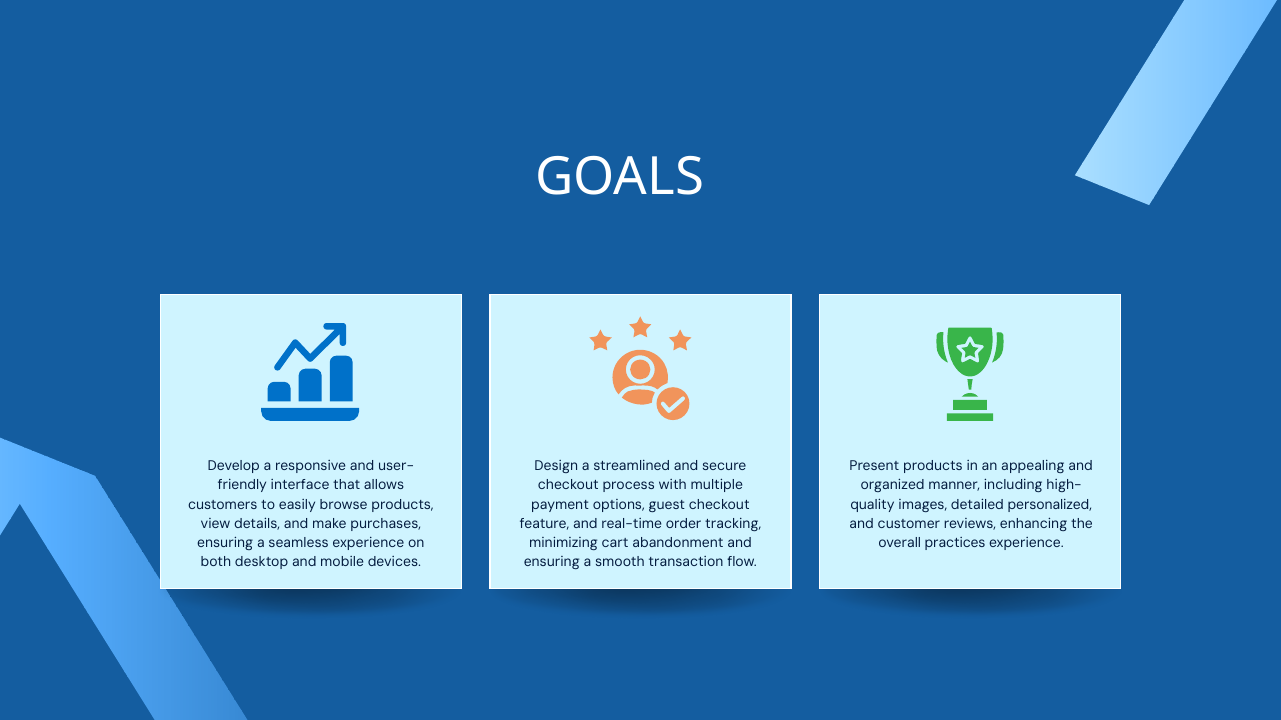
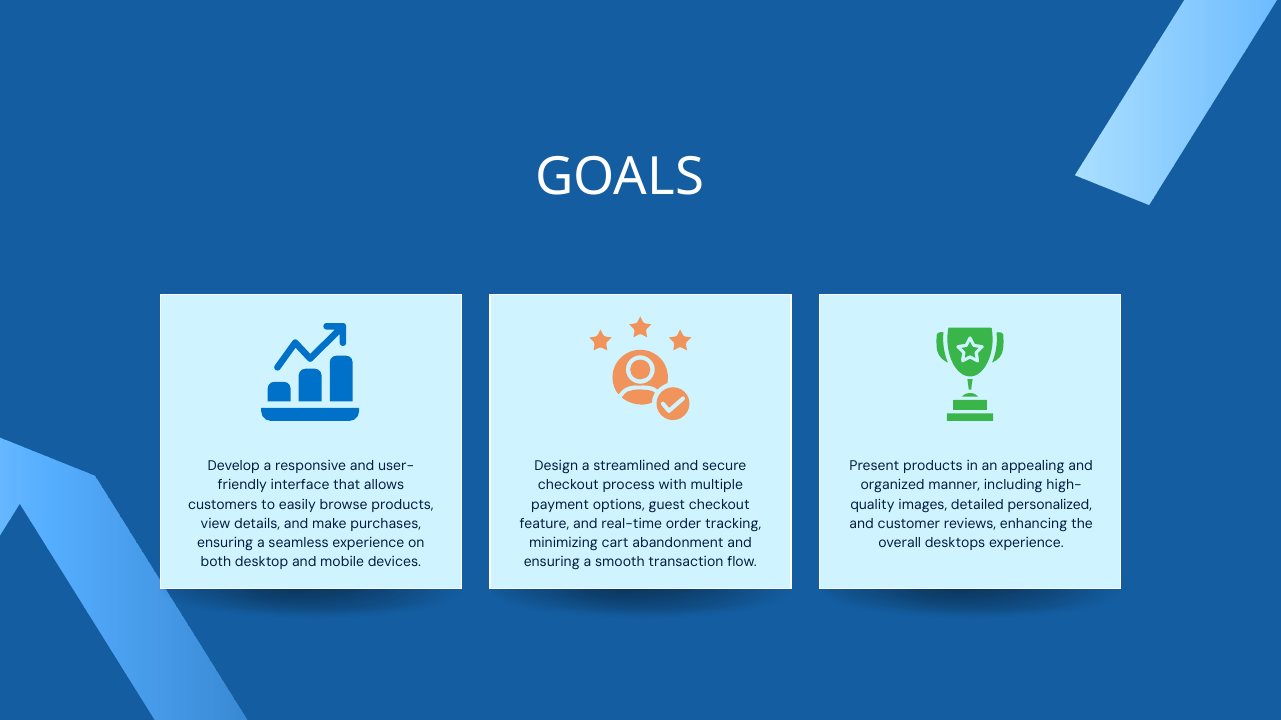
practices: practices -> desktops
